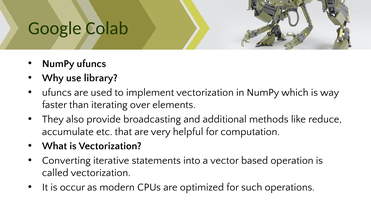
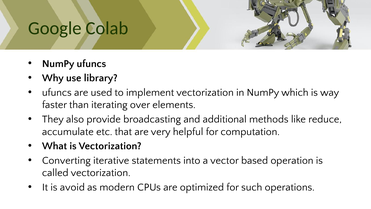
occur: occur -> avoid
